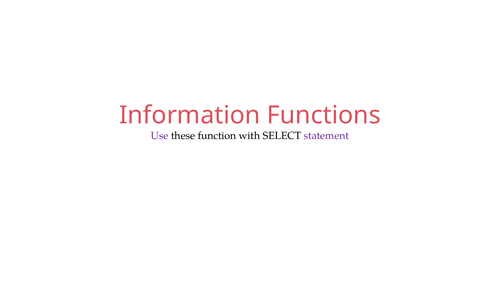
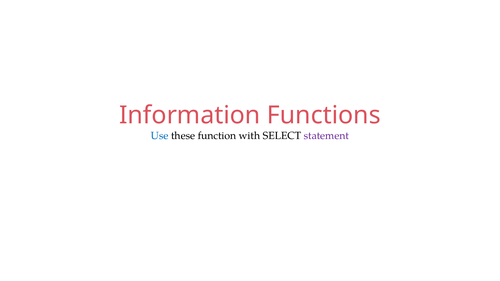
Use colour: purple -> blue
